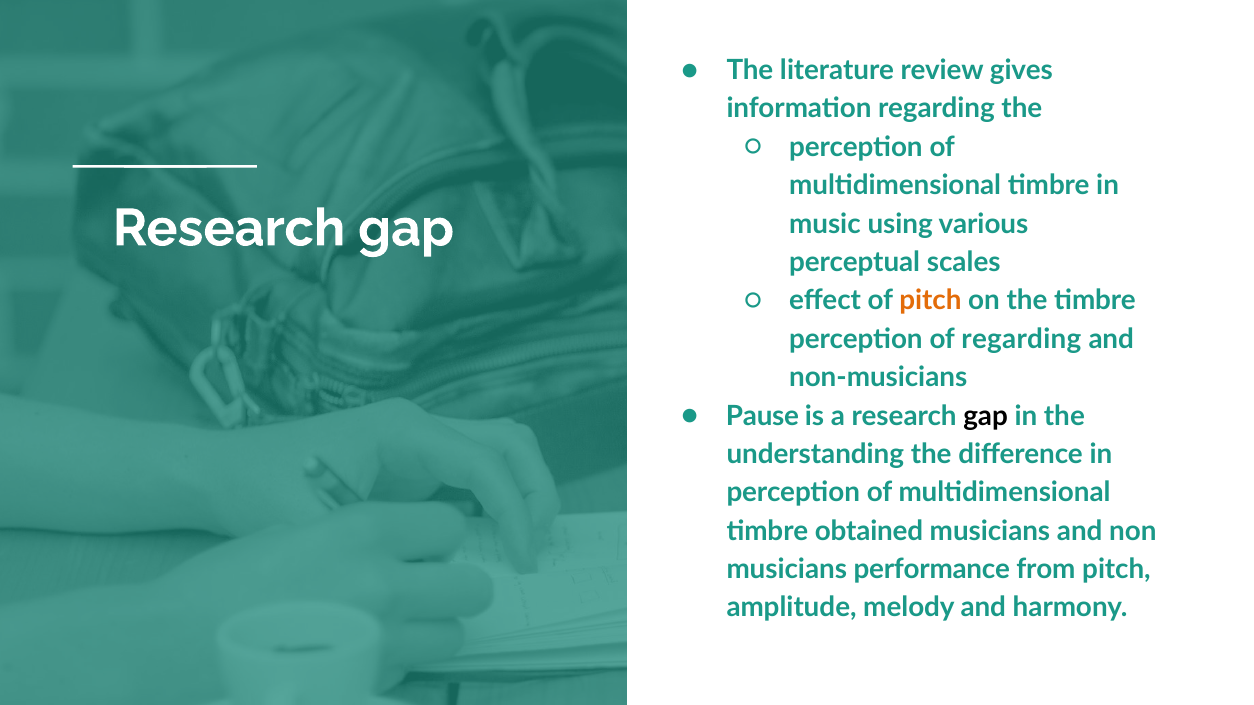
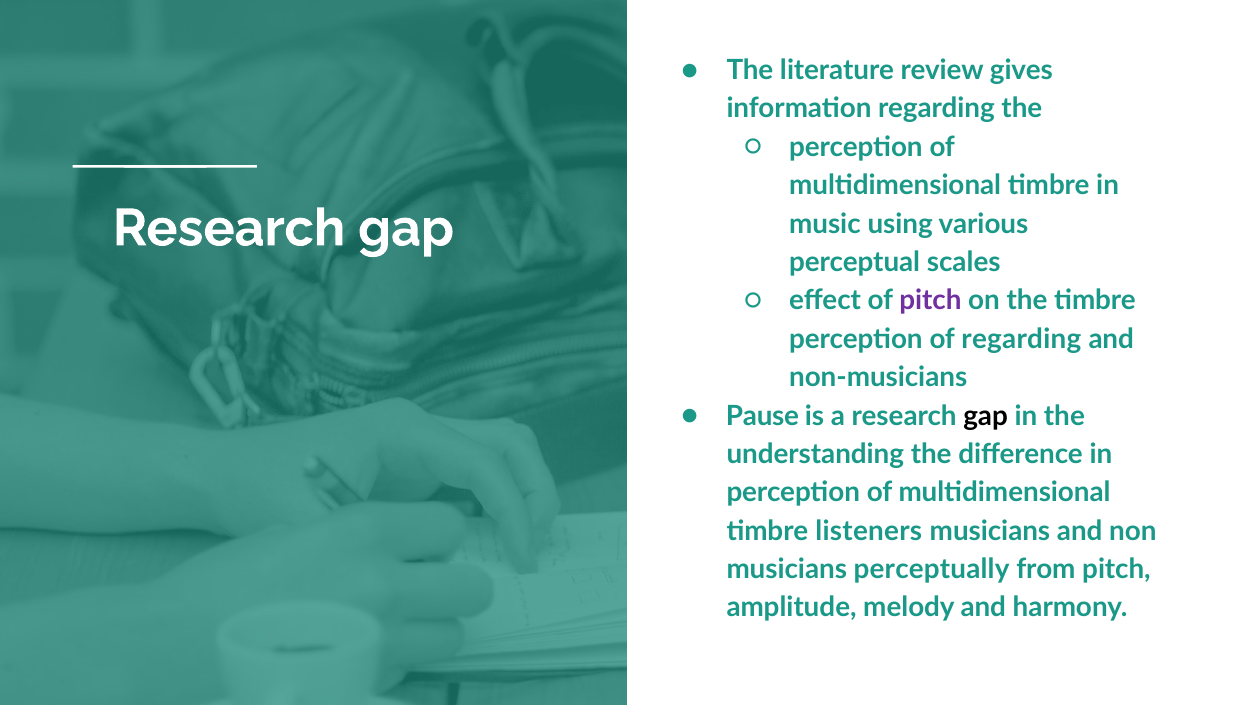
pitch at (930, 301) colour: orange -> purple
obtained: obtained -> listeners
performance: performance -> perceptually
